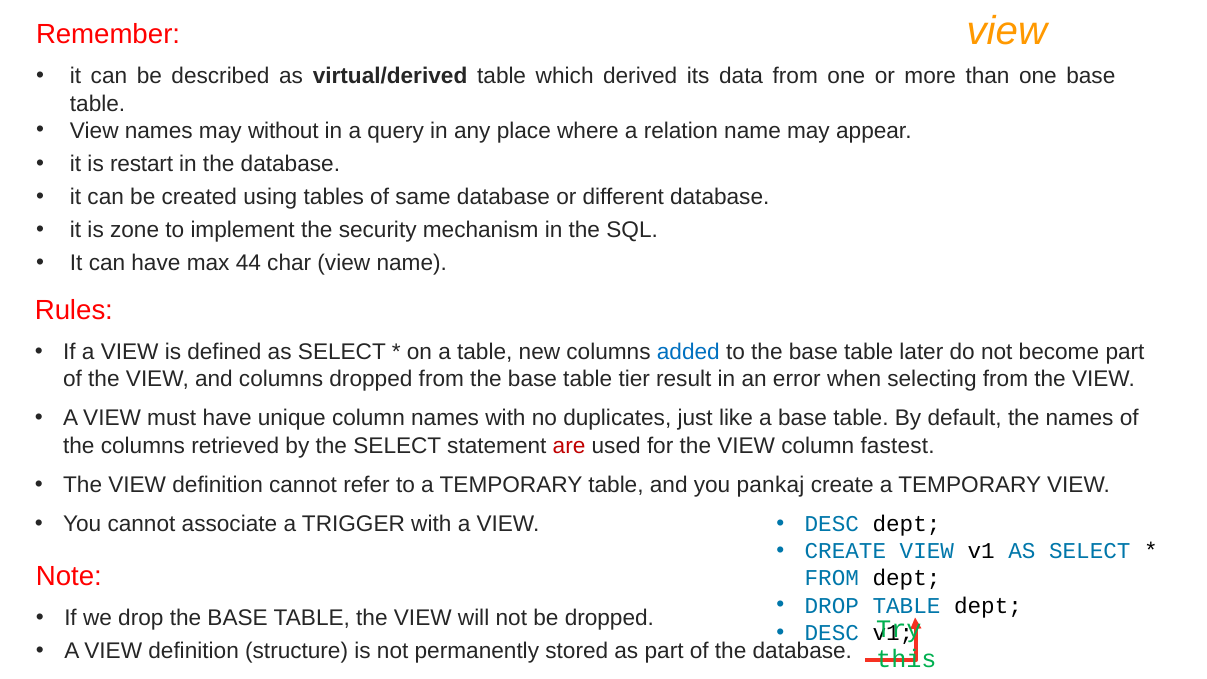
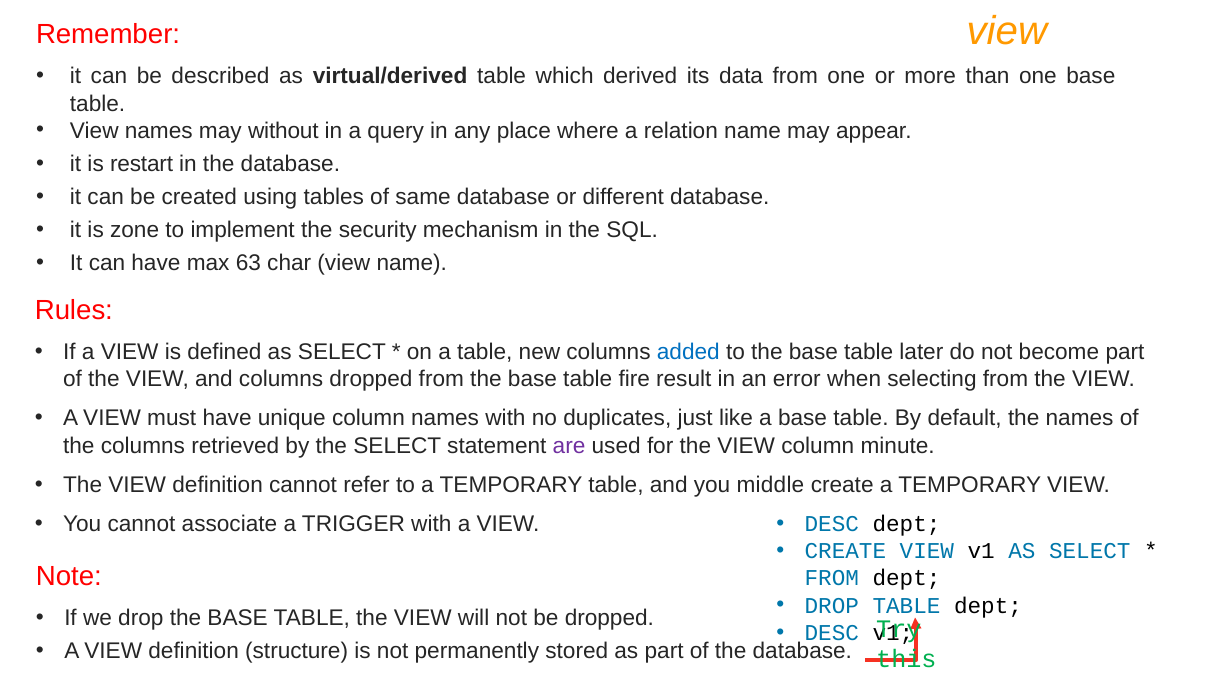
44: 44 -> 63
tier: tier -> fire
are colour: red -> purple
fastest: fastest -> minute
pankaj: pankaj -> middle
